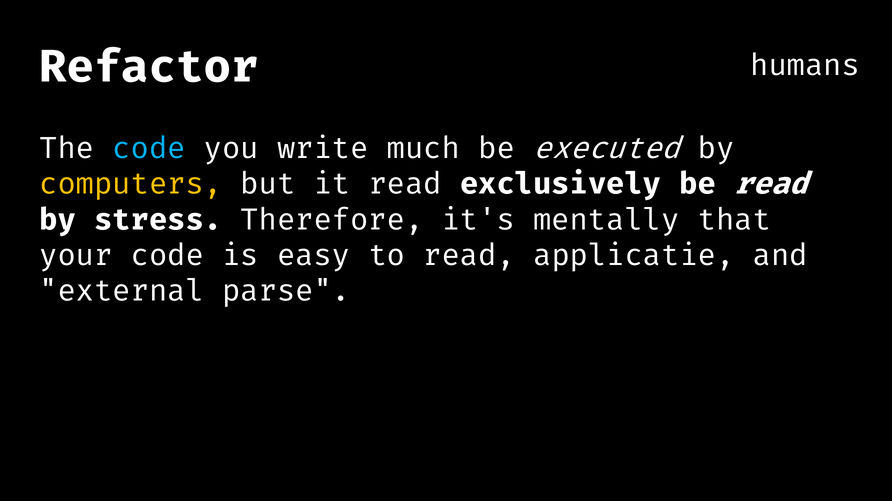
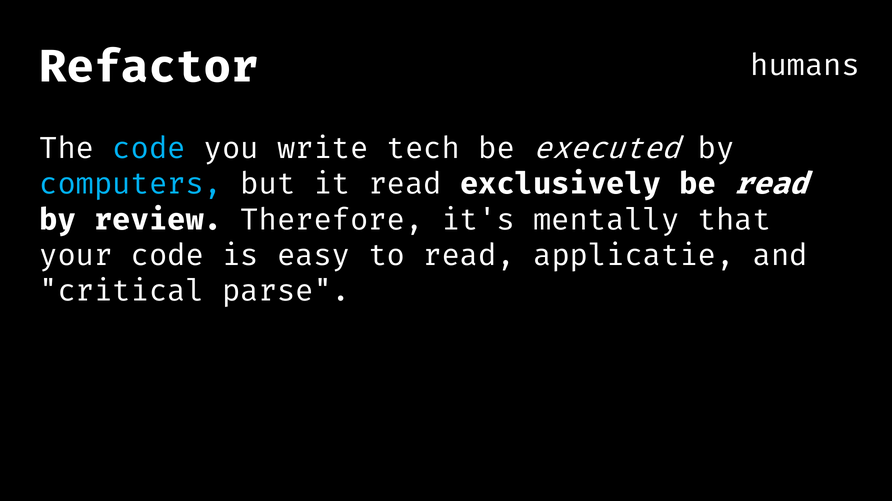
much: much -> tech
computers colour: yellow -> light blue
stress: stress -> review
external: external -> critical
